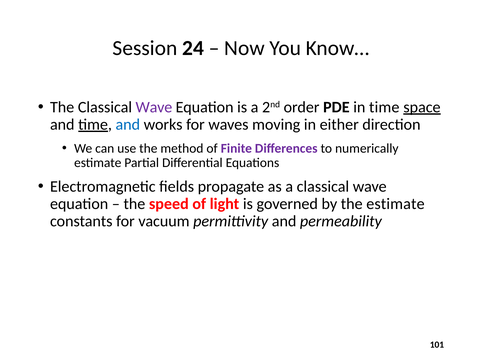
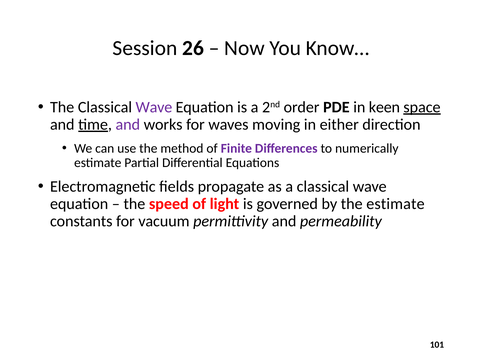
24: 24 -> 26
in time: time -> keen
and at (128, 125) colour: blue -> purple
